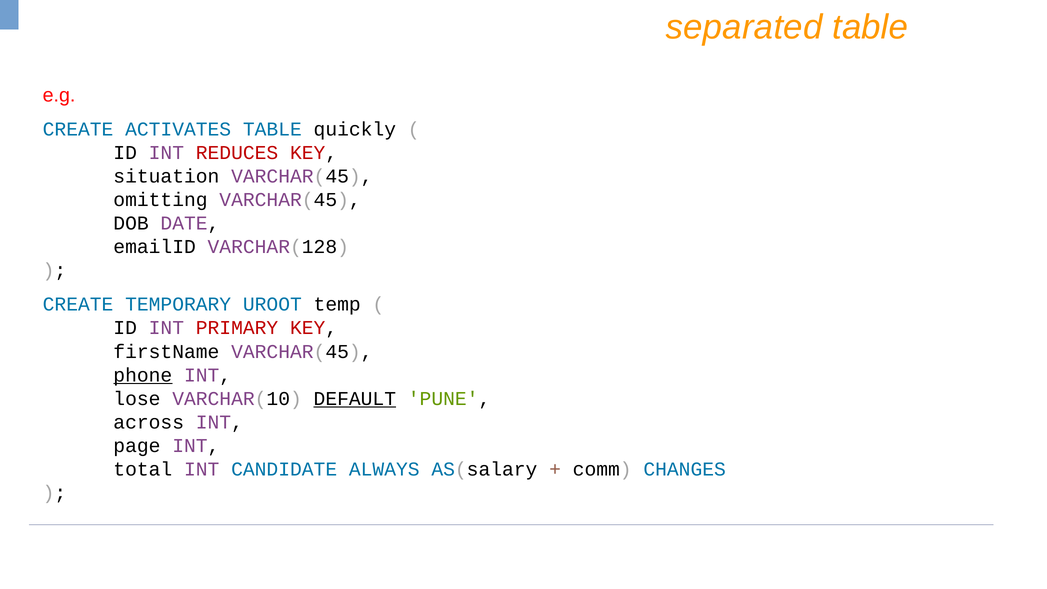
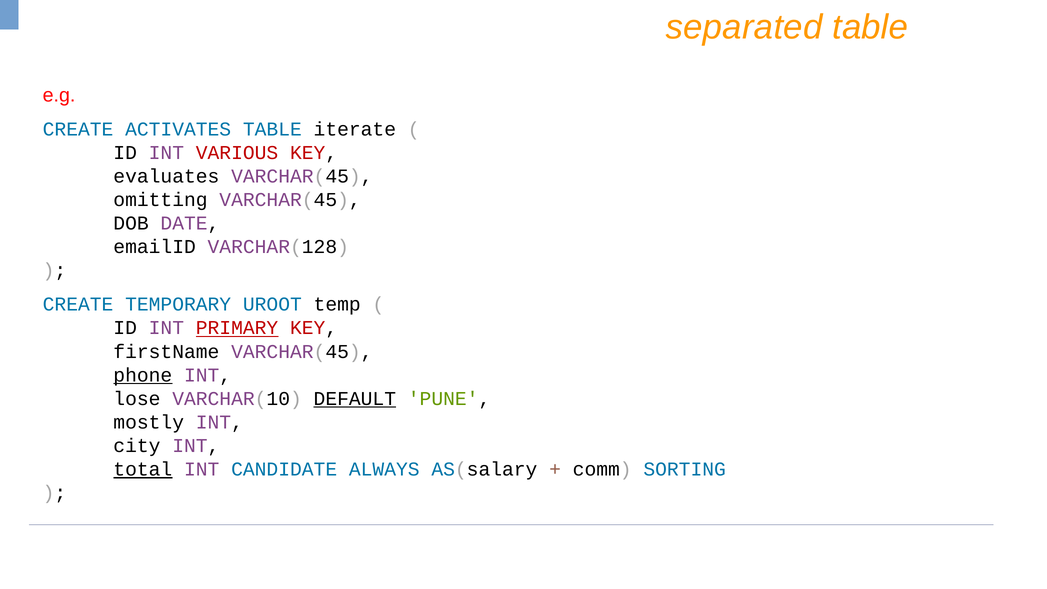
quickly: quickly -> iterate
REDUCES: REDUCES -> VARIOUS
situation: situation -> evaluates
PRIMARY underline: none -> present
across: across -> mostly
page: page -> city
total underline: none -> present
CHANGES: CHANGES -> SORTING
